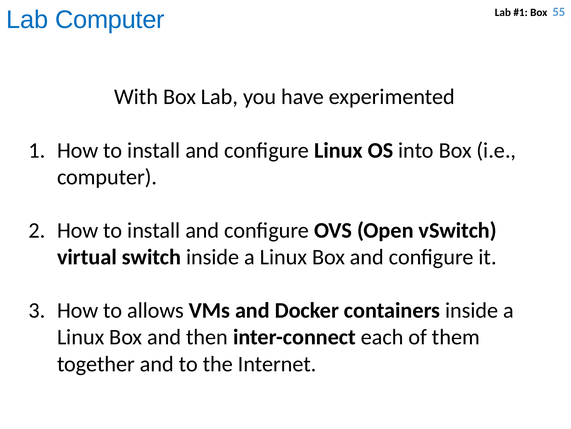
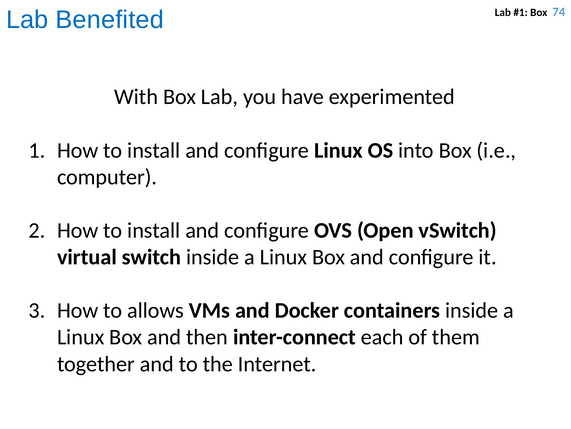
55: 55 -> 74
Lab Computer: Computer -> Benefited
